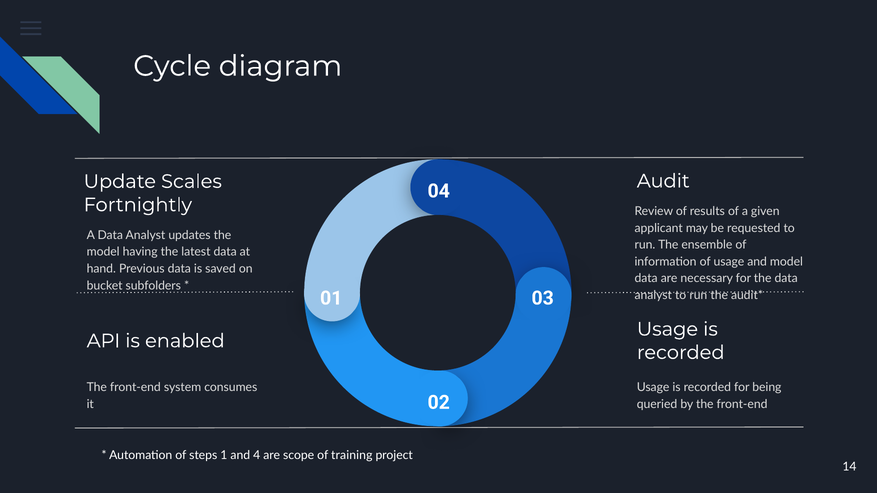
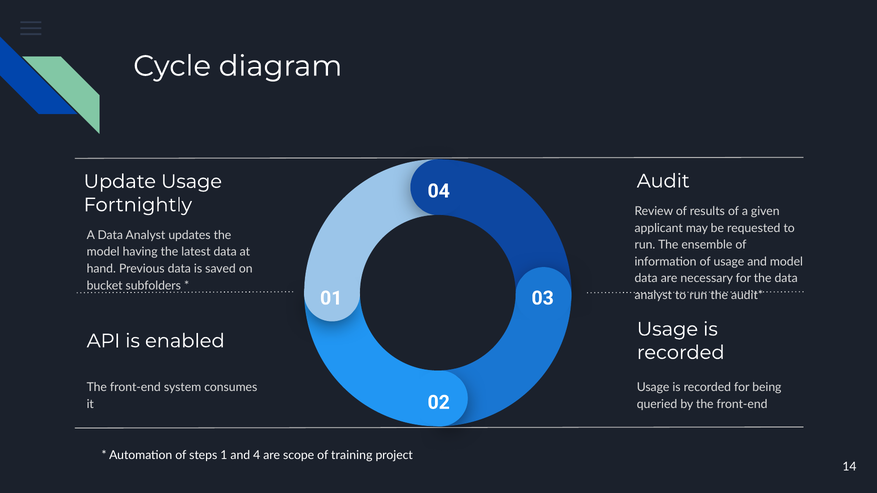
Update Scales: Scales -> Usage
